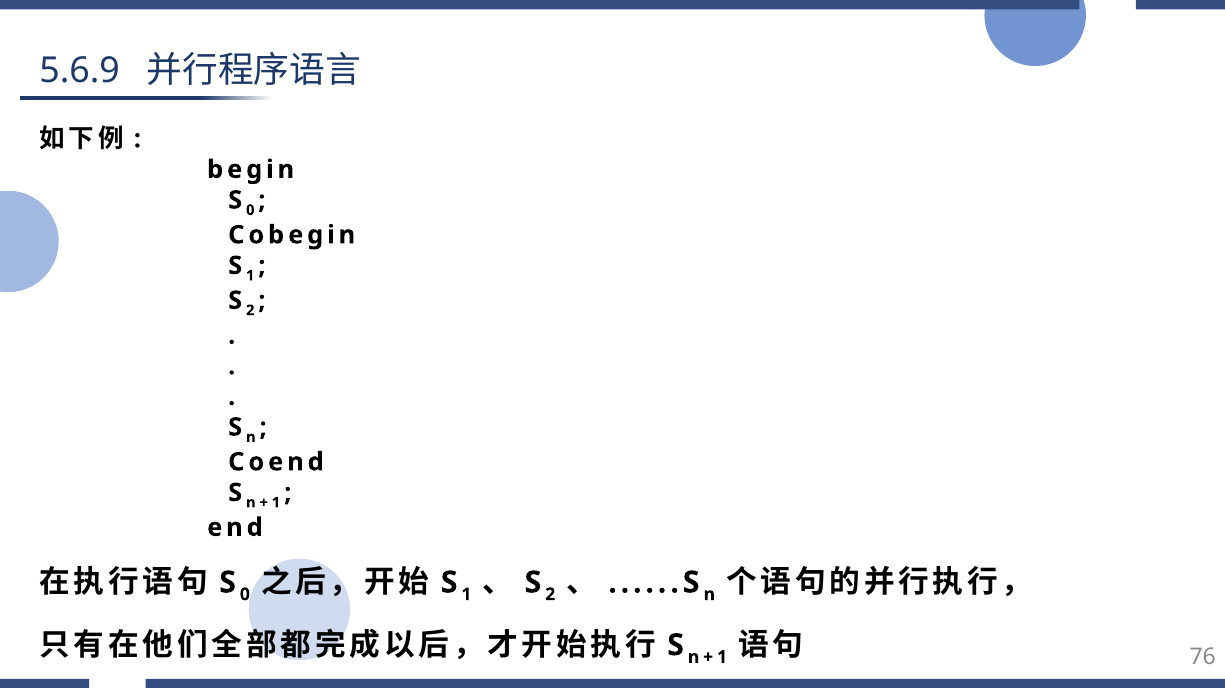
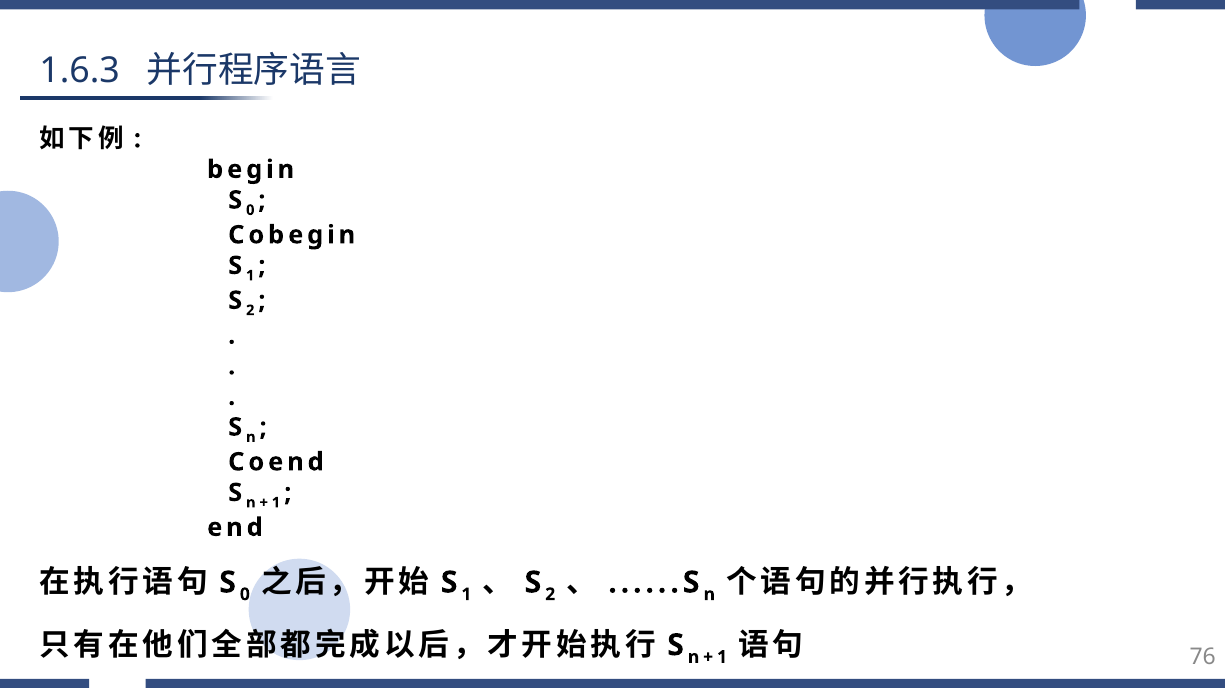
5.6.9: 5.6.9 -> 1.6.3
